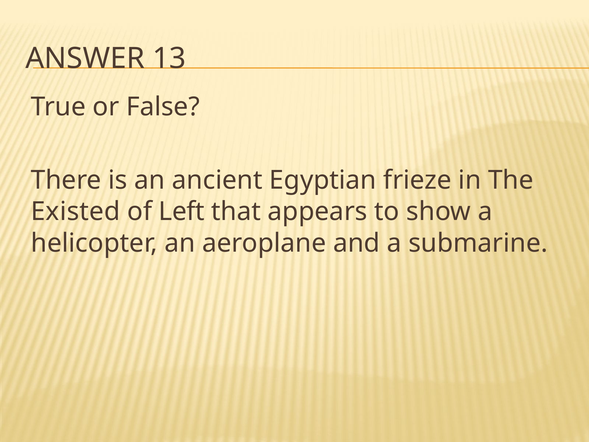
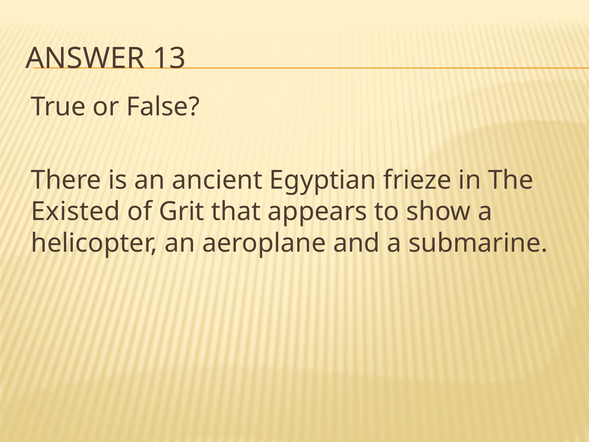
Left: Left -> Grit
